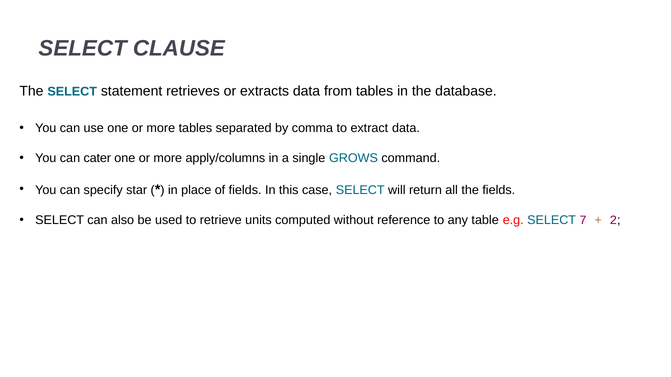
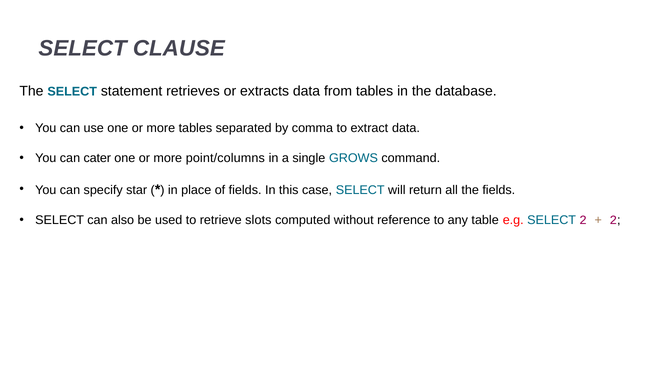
apply/columns: apply/columns -> point/columns
units: units -> slots
SELECT 7: 7 -> 2
